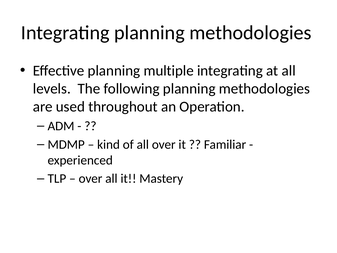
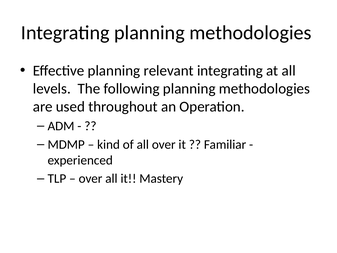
multiple: multiple -> relevant
